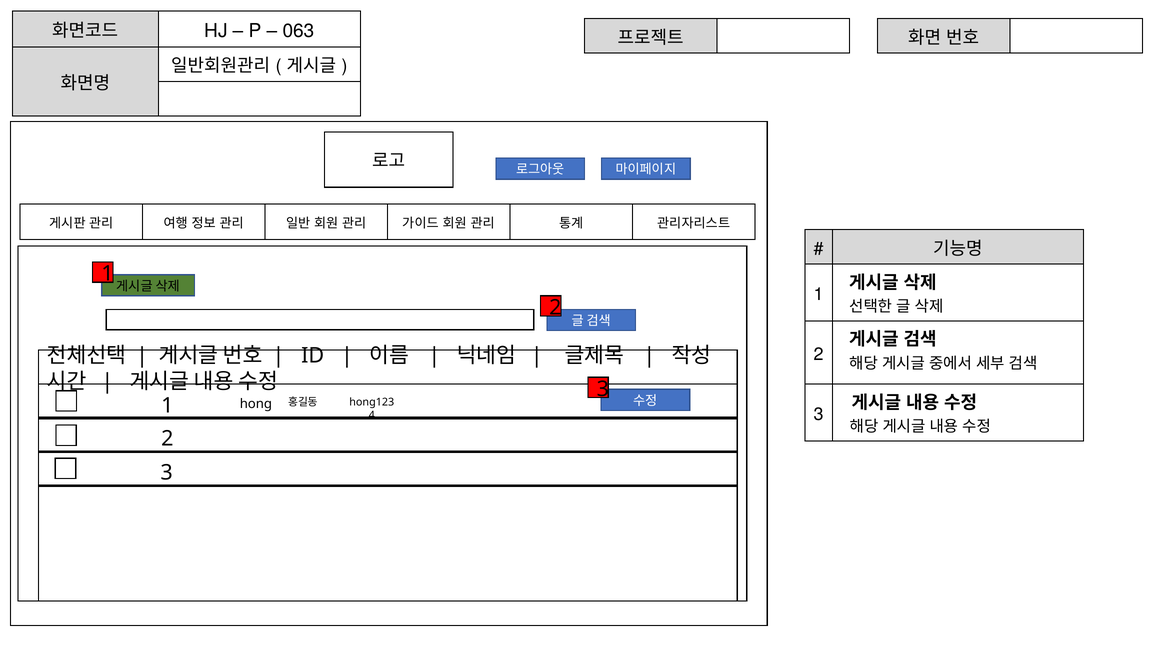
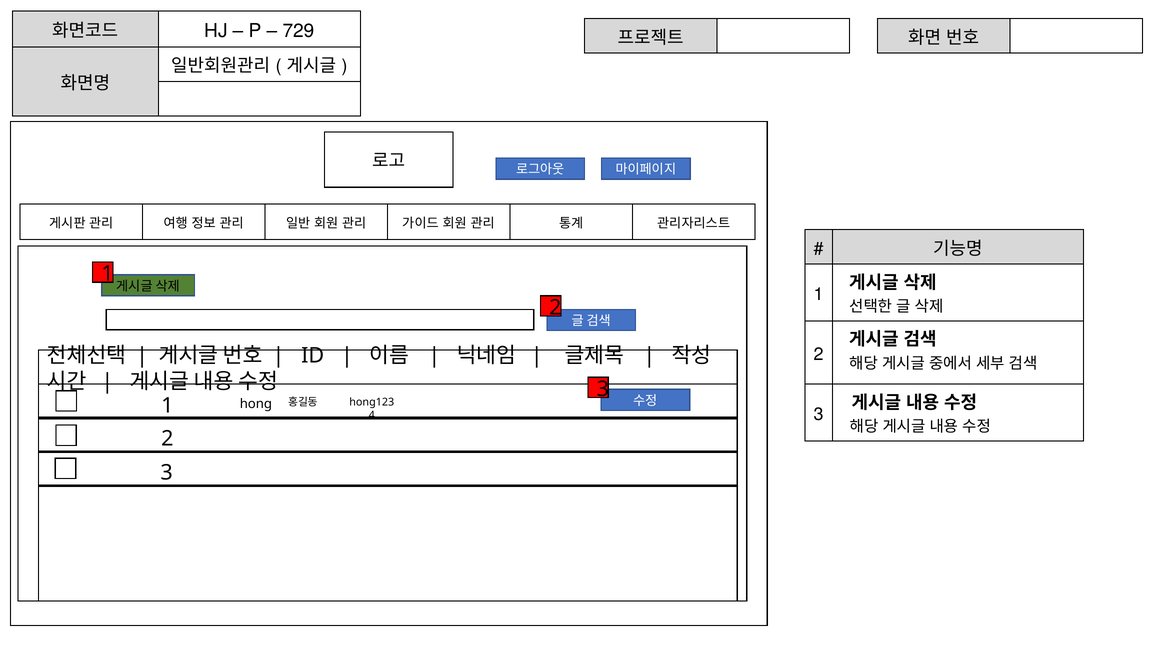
063: 063 -> 729
